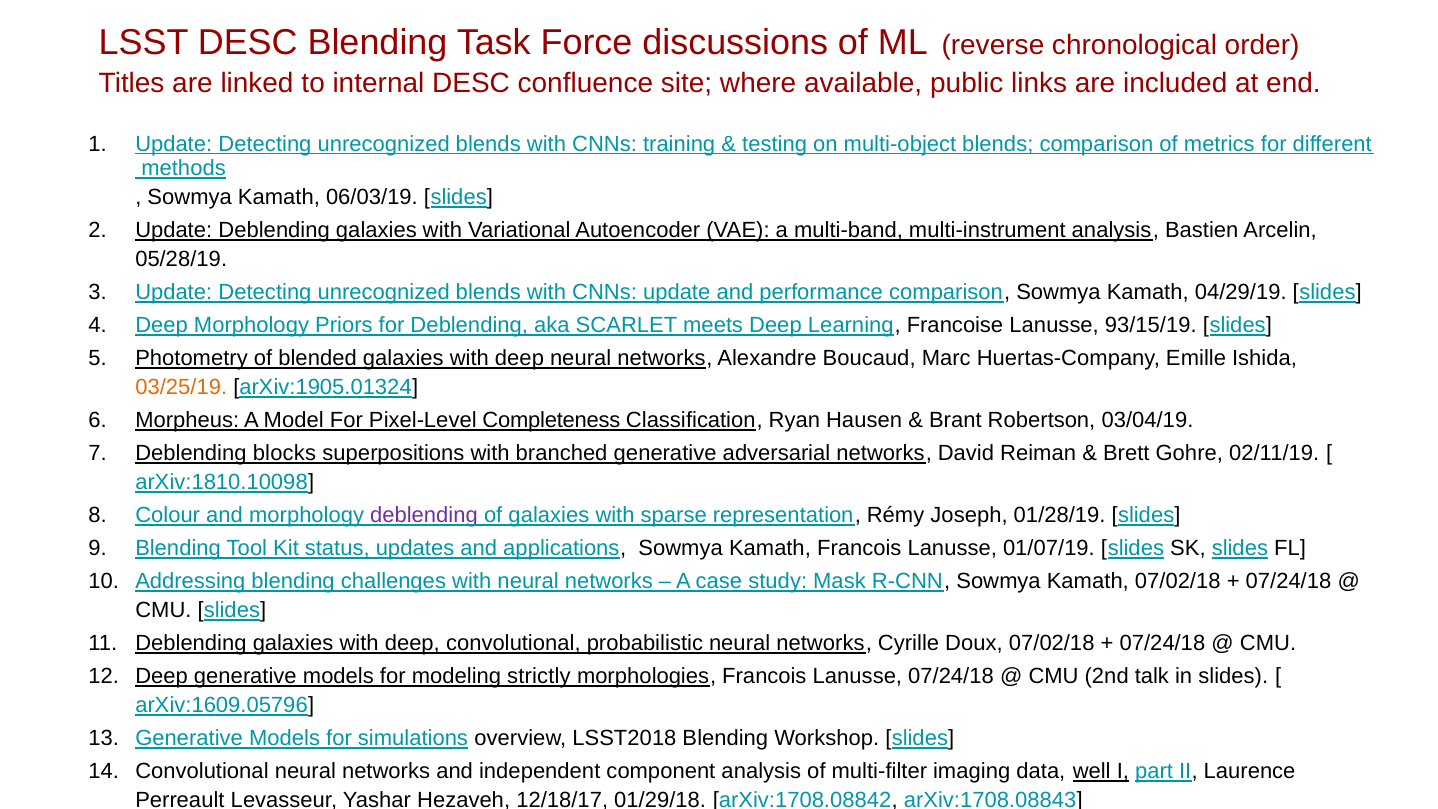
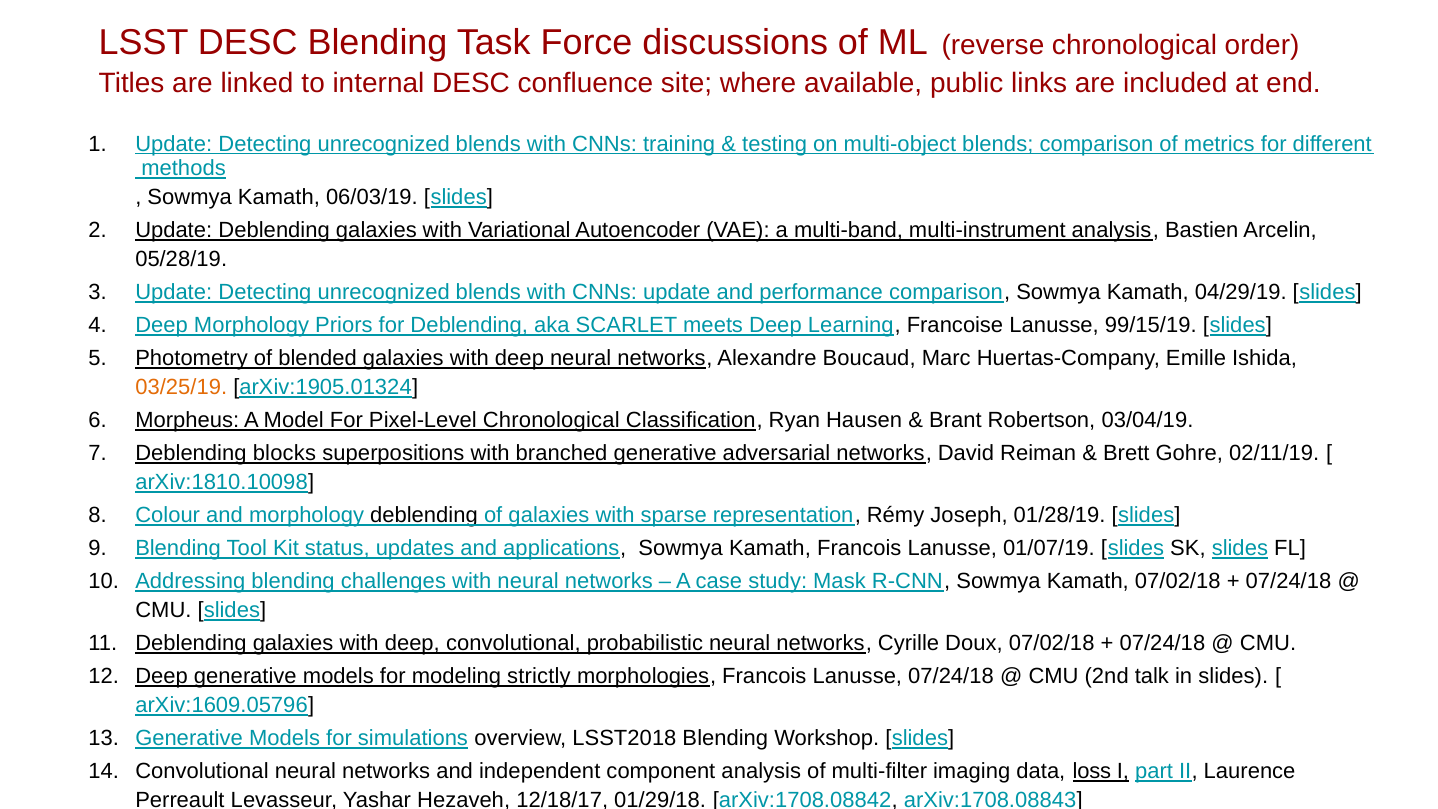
93/15/19: 93/15/19 -> 99/15/19
Pixel-Level Completeness: Completeness -> Chronological
deblending at (424, 515) colour: purple -> black
well: well -> loss
